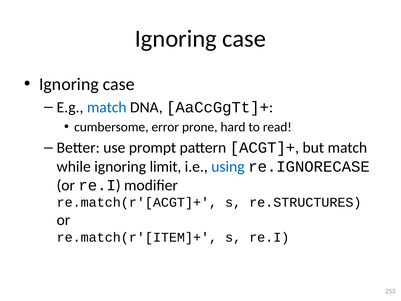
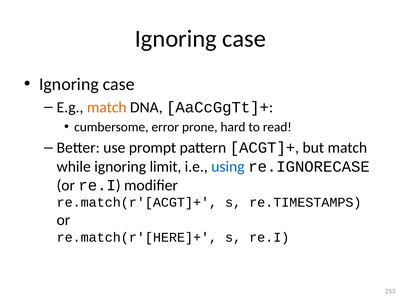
match at (107, 107) colour: blue -> orange
re.STRUCTURES: re.STRUCTURES -> re.TIMESTAMPS
re.match(r'[ITEM]+: re.match(r'[ITEM]+ -> re.match(r'[HERE]+
